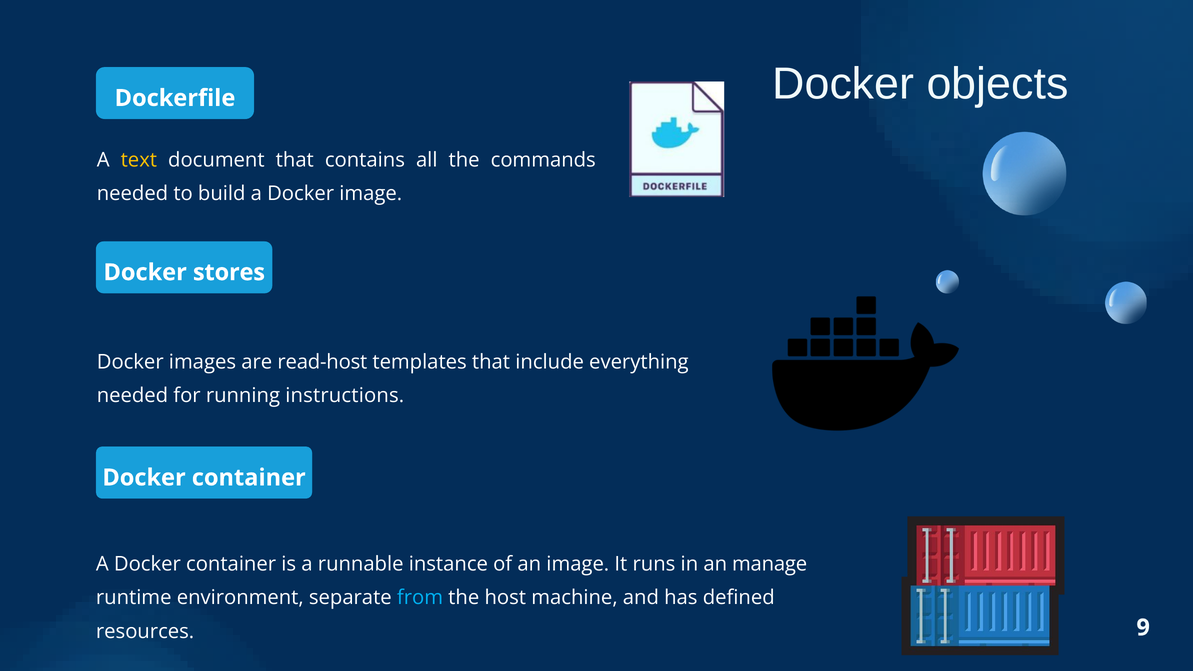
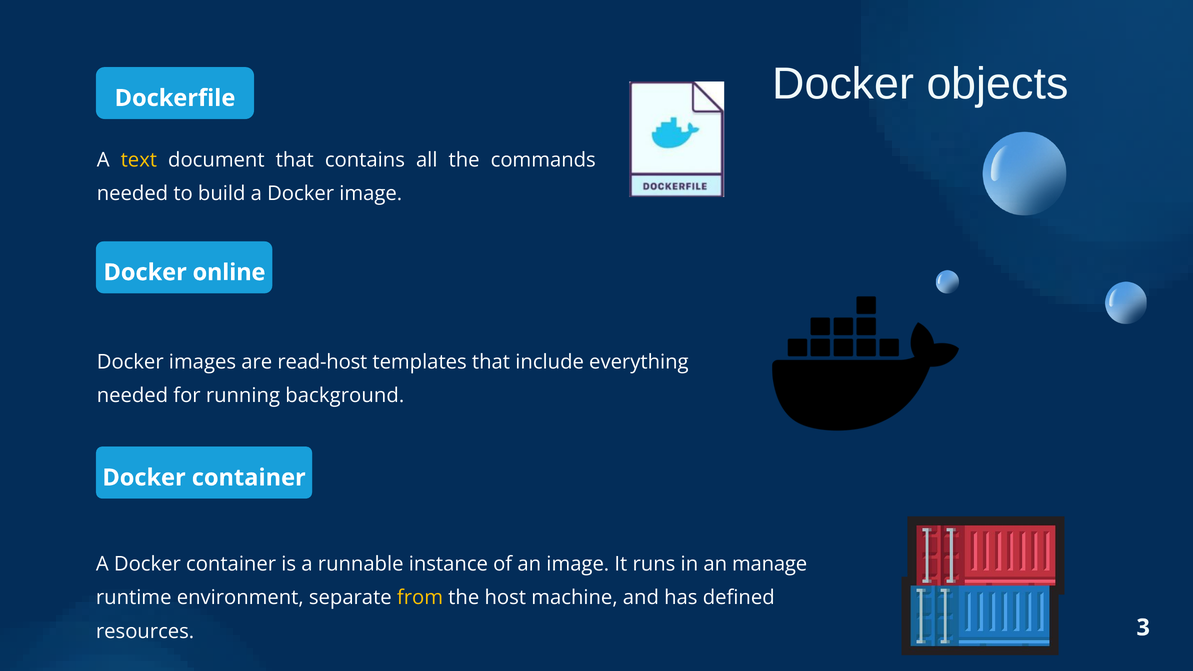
stores: stores -> online
instructions: instructions -> background
from colour: light blue -> yellow
9: 9 -> 3
